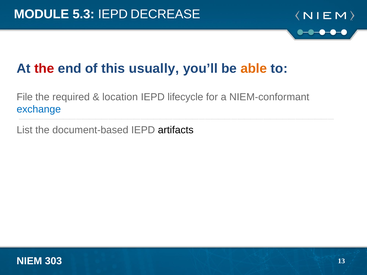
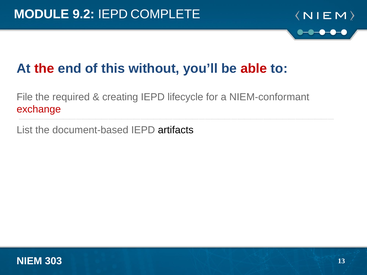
5.3: 5.3 -> 9.2
DECREASE: DECREASE -> COMPLETE
usually: usually -> without
able colour: orange -> red
location: location -> creating
exchange colour: blue -> red
